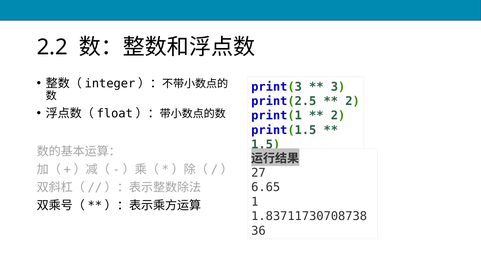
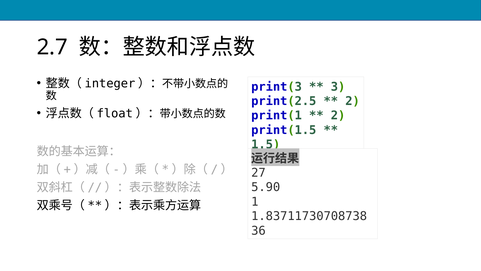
2.2: 2.2 -> 2.7
6.65: 6.65 -> 5.90
